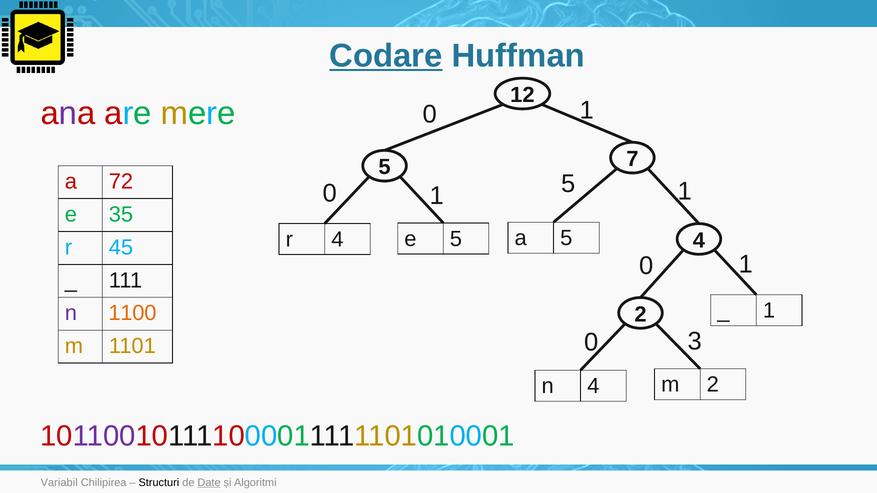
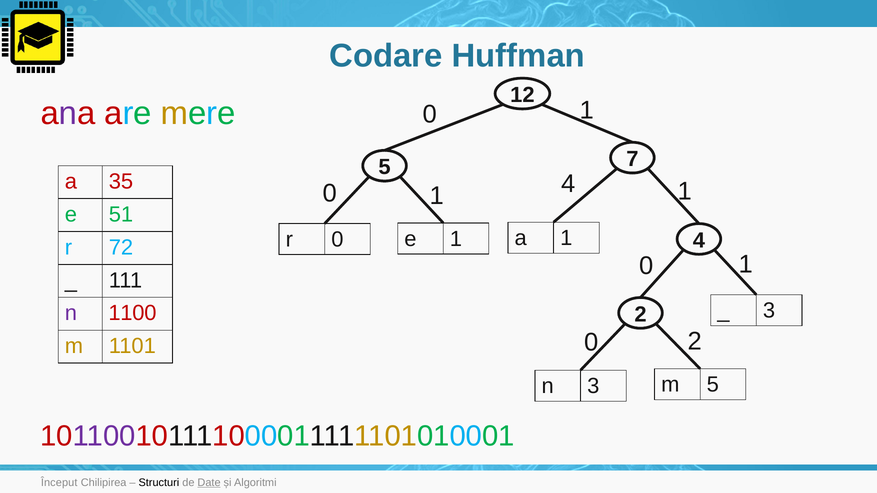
Codare underline: present -> none
72: 72 -> 35
0 5: 5 -> 4
35: 35 -> 51
a 5: 5 -> 1
r 4: 4 -> 0
e 5: 5 -> 1
45: 45 -> 72
1 at (769, 311): 1 -> 3
1100 colour: orange -> red
1101 3: 3 -> 2
n 4: 4 -> 3
m 2: 2 -> 5
Variabil: Variabil -> Început
